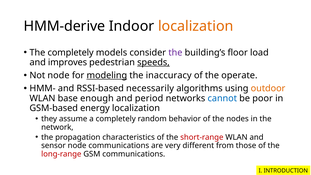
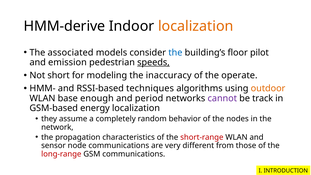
The completely: completely -> associated
the at (175, 53) colour: purple -> blue
load: load -> pilot
improves: improves -> emission
Not node: node -> short
modeling underline: present -> none
necessarily: necessarily -> techniques
cannot colour: blue -> purple
poor: poor -> track
